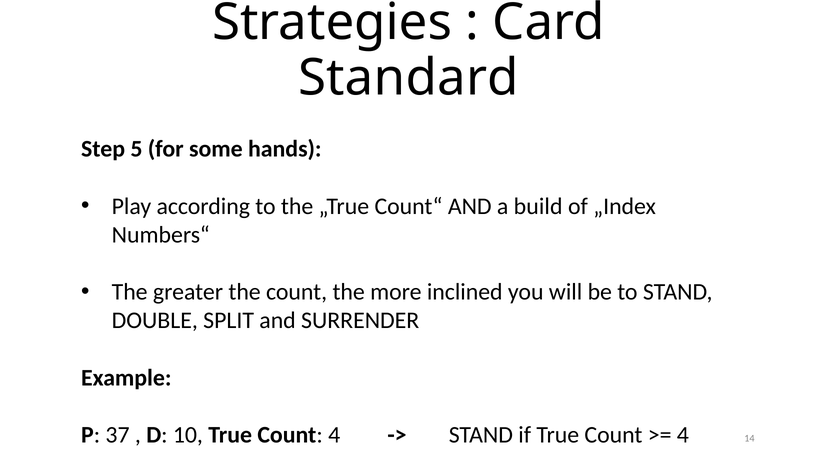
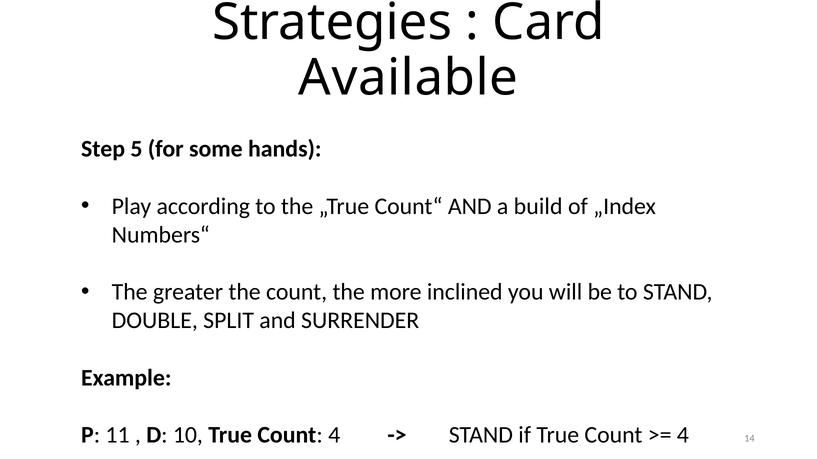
Standard: Standard -> Available
37: 37 -> 11
